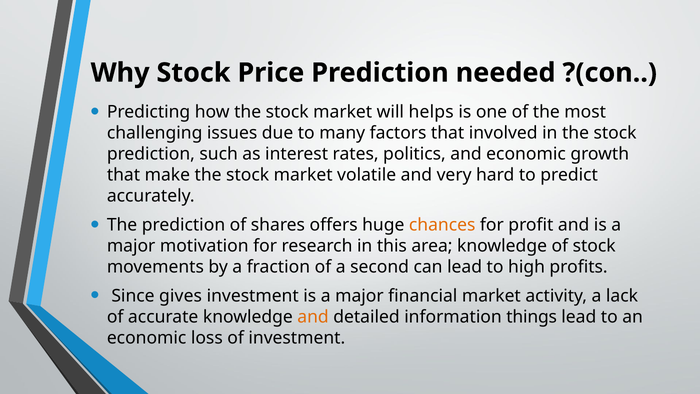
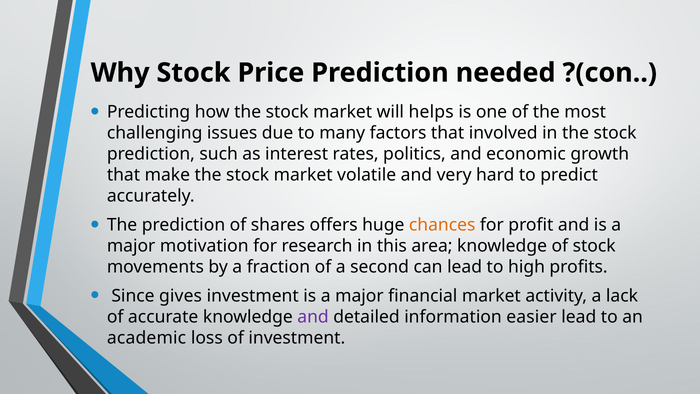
and at (313, 317) colour: orange -> purple
things: things -> easier
economic at (147, 338): economic -> academic
